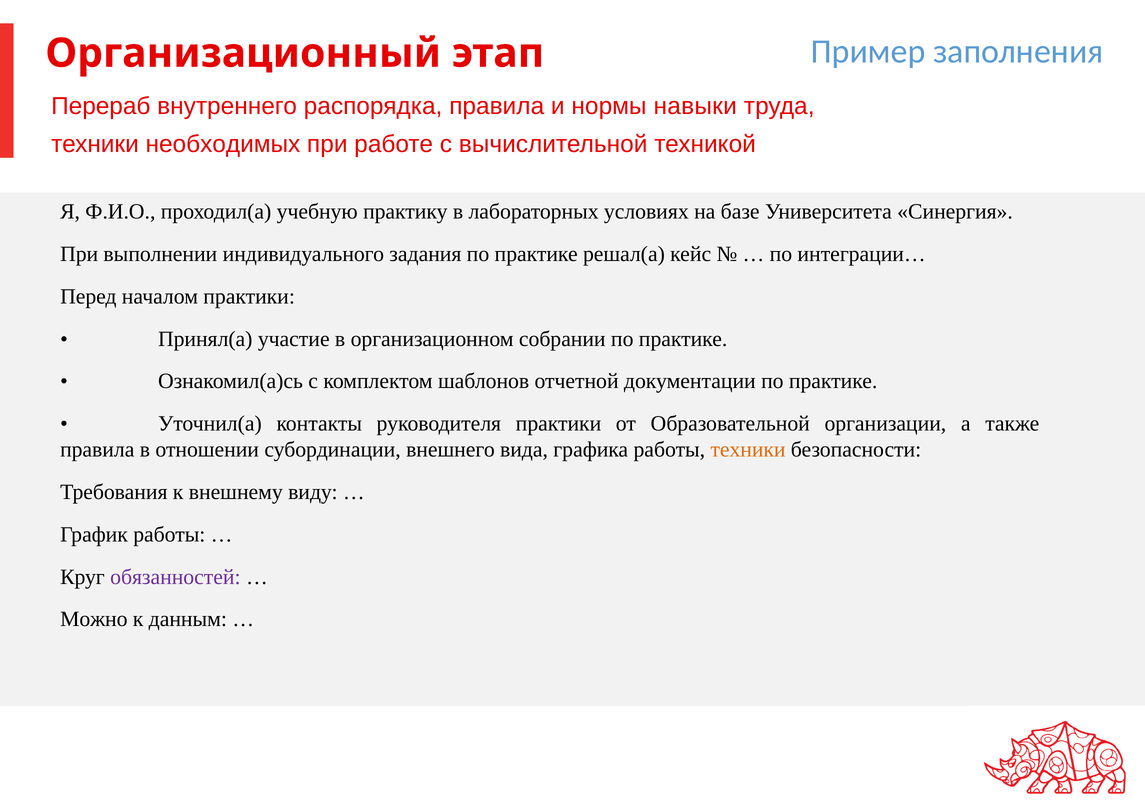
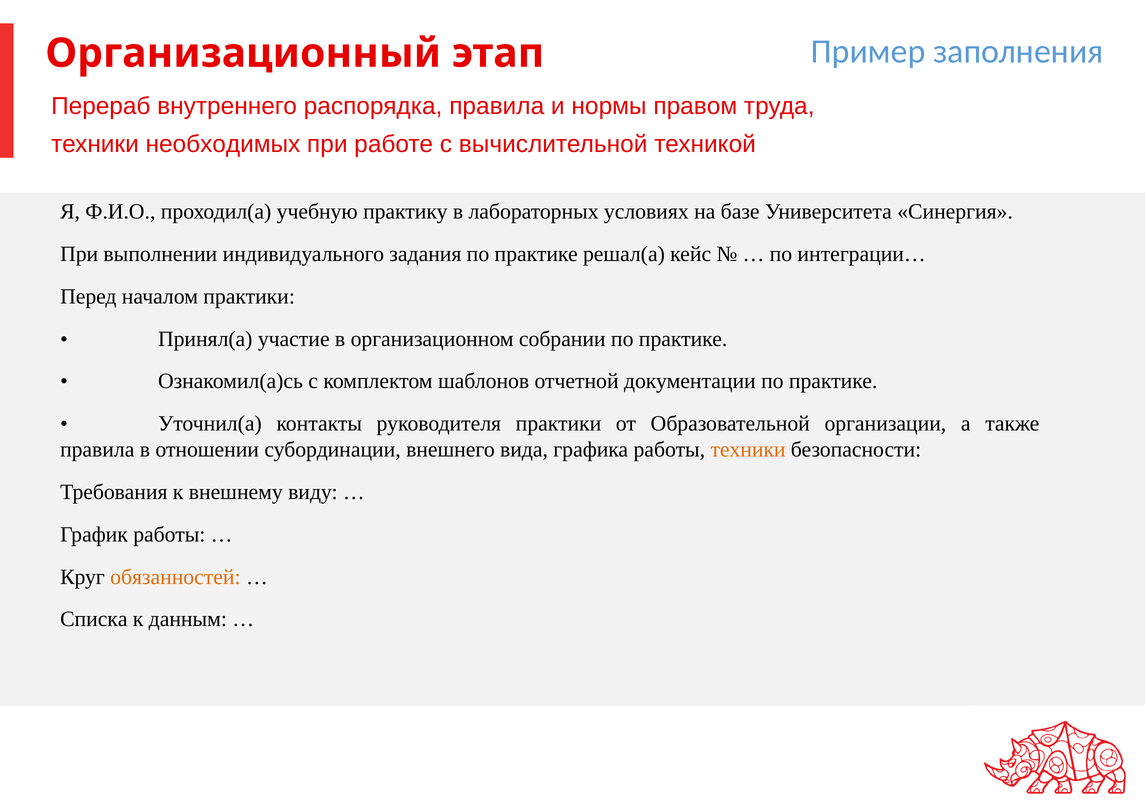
навыки: навыки -> правом
обязанностей colour: purple -> orange
Можно: Можно -> Списка
